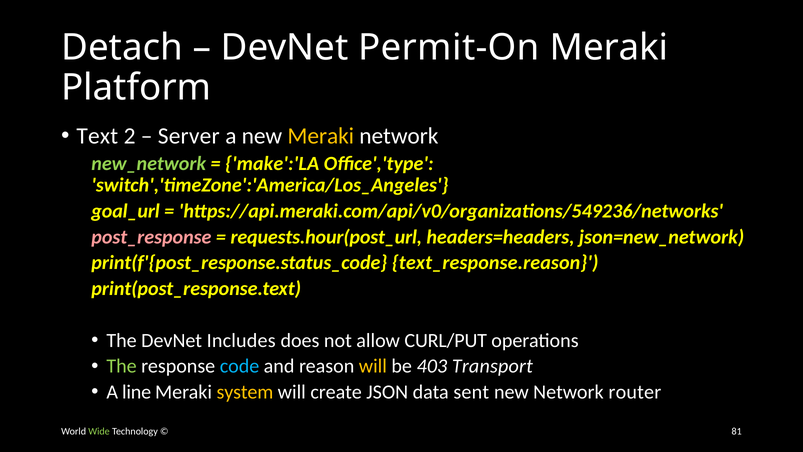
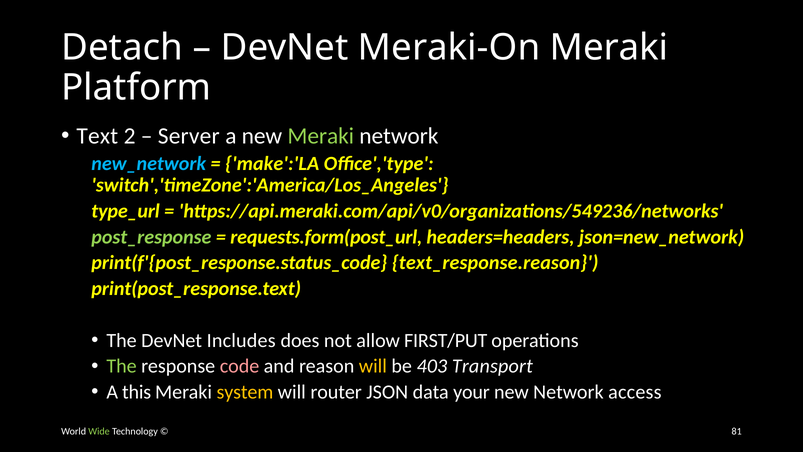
Permit-On: Permit-On -> Meraki-On
Meraki at (321, 136) colour: yellow -> light green
new_network colour: light green -> light blue
goal_url: goal_url -> type_url
post_response colour: pink -> light green
requests.hour(post_url: requests.hour(post_url -> requests.form(post_url
CURL/PUT: CURL/PUT -> FIRST/PUT
code colour: light blue -> pink
line: line -> this
create: create -> router
sent: sent -> your
router: router -> access
